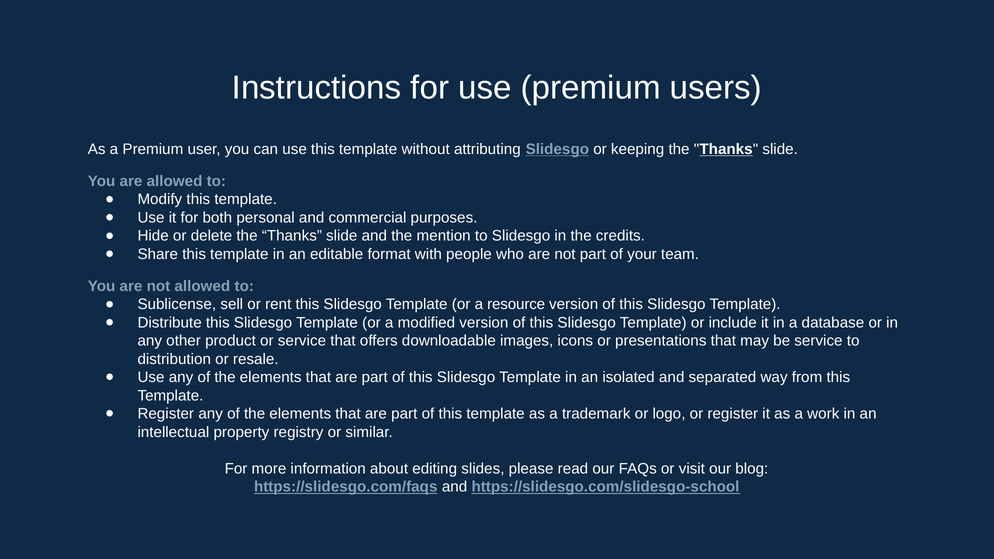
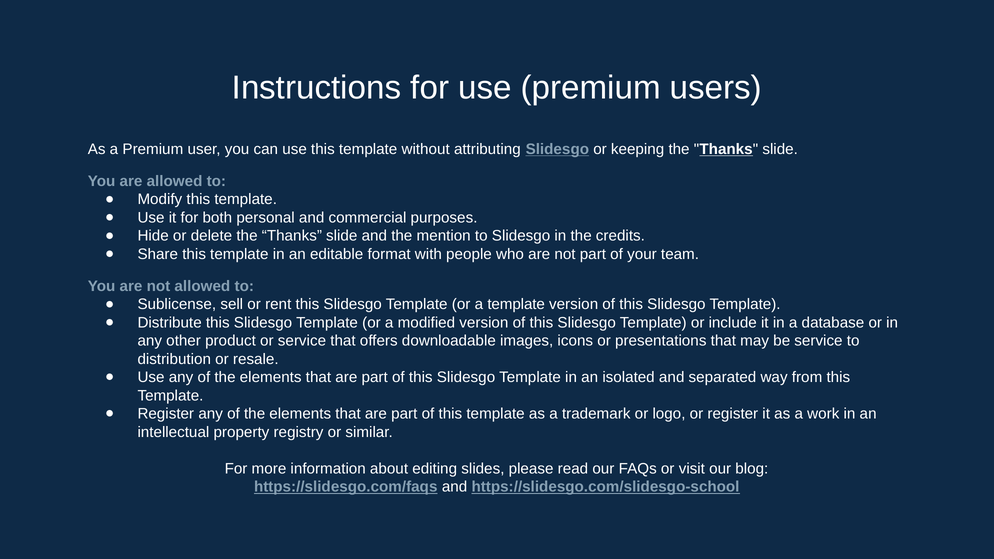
a resource: resource -> template
